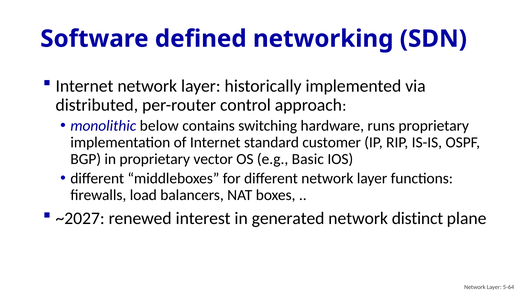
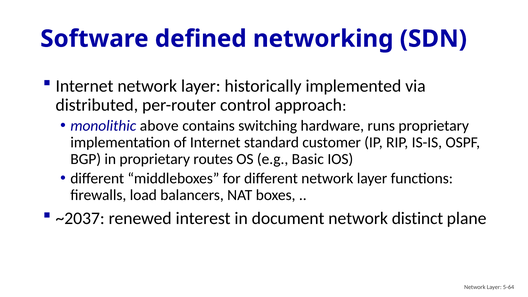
below: below -> above
vector: vector -> routes
~2027: ~2027 -> ~2037
generated: generated -> document
